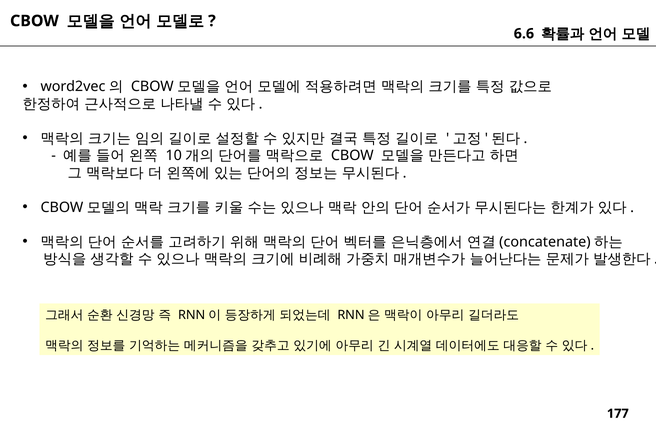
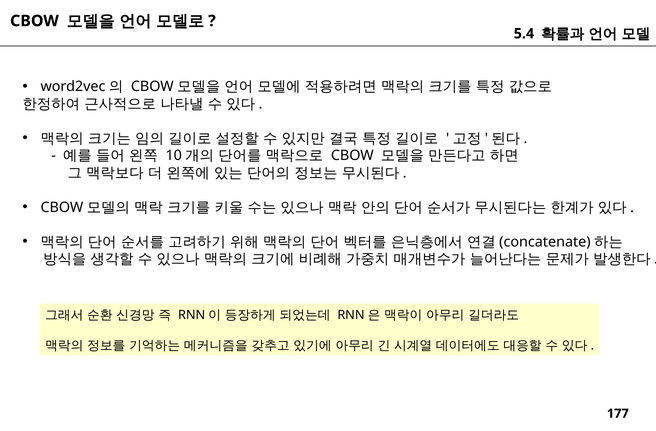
6.6: 6.6 -> 5.4
